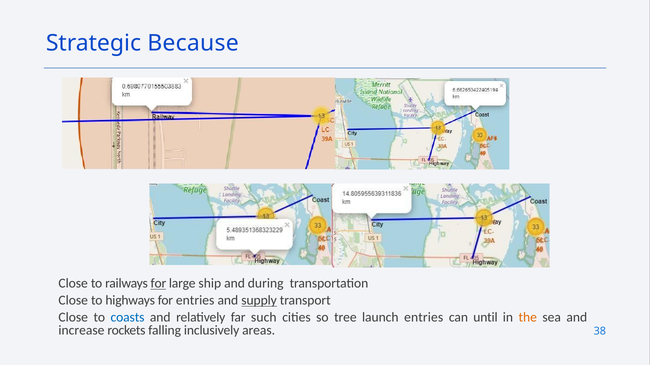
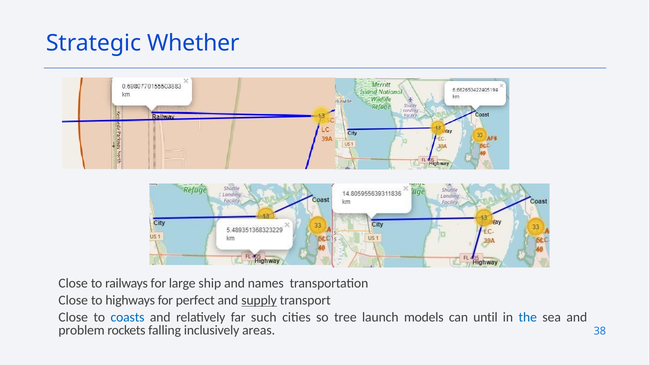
Because: Because -> Whether
for at (158, 284) underline: present -> none
during: during -> names
for entries: entries -> perfect
launch entries: entries -> models
the colour: orange -> blue
increase: increase -> problem
